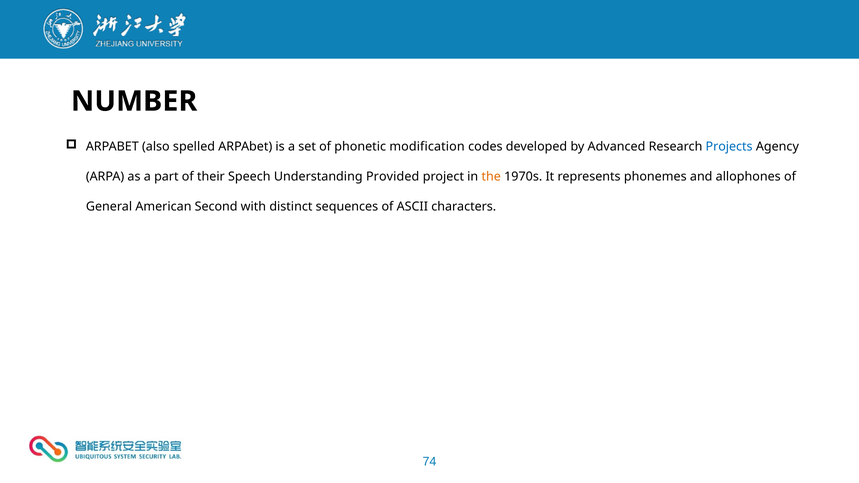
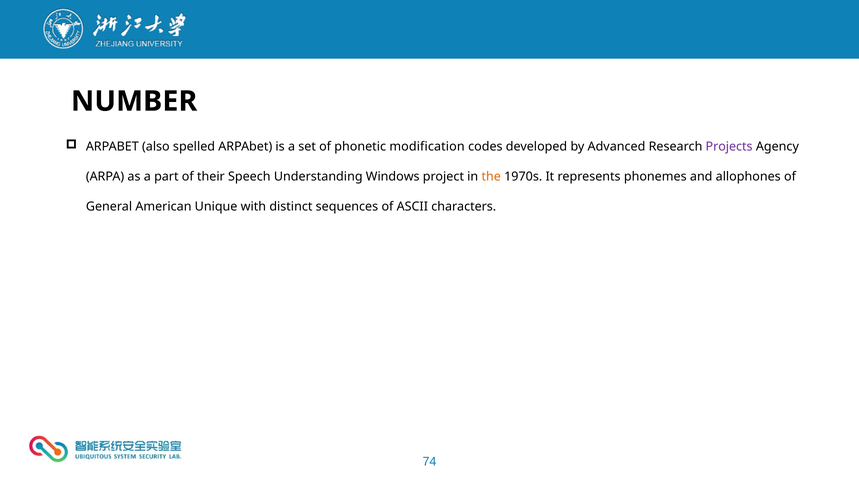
Projects colour: blue -> purple
Provided: Provided -> Windows
Second: Second -> Unique
